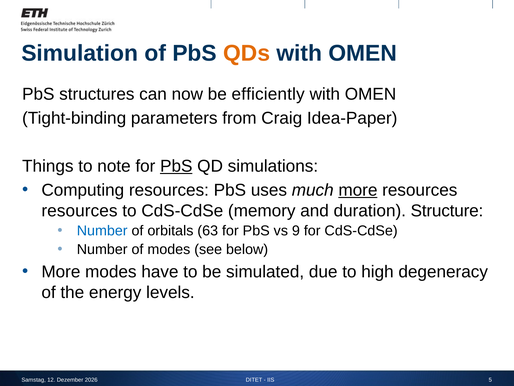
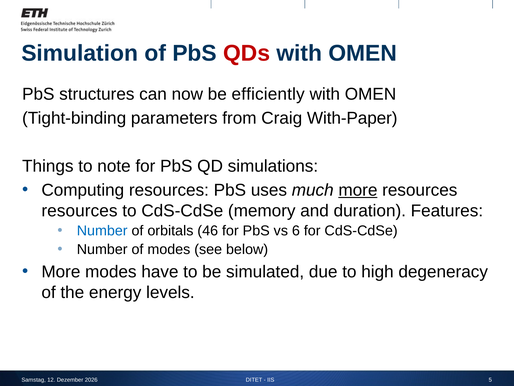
QDs colour: orange -> red
Idea-Paper: Idea-Paper -> With-Paper
PbS at (176, 166) underline: present -> none
Structure: Structure -> Features
63: 63 -> 46
9: 9 -> 6
